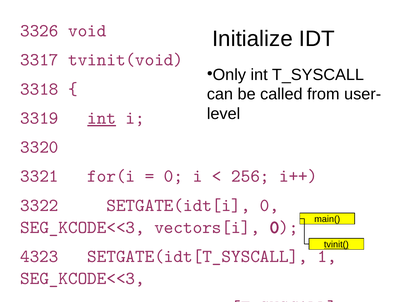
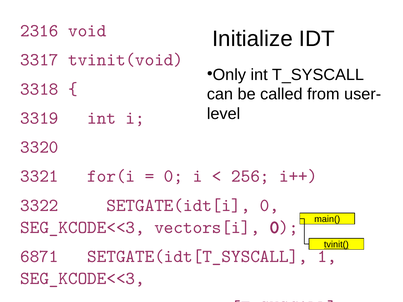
3326 at (39, 31): 3326 -> 2316
int at (102, 118) underline: present -> none
4323: 4323 -> 6871
